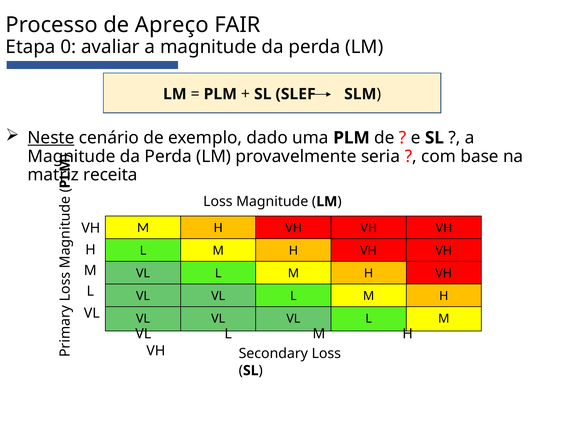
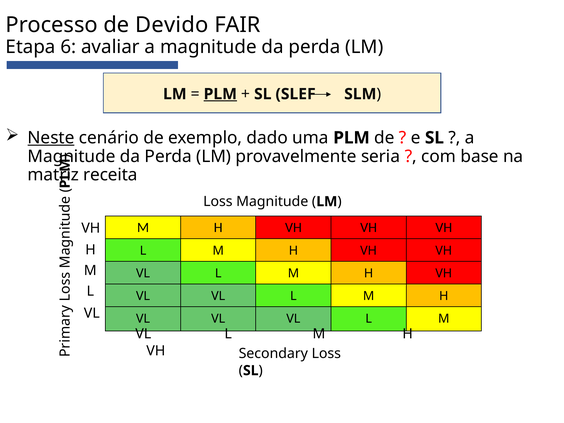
Apreço: Apreço -> Devido
0: 0 -> 6
PLM at (220, 94) underline: none -> present
